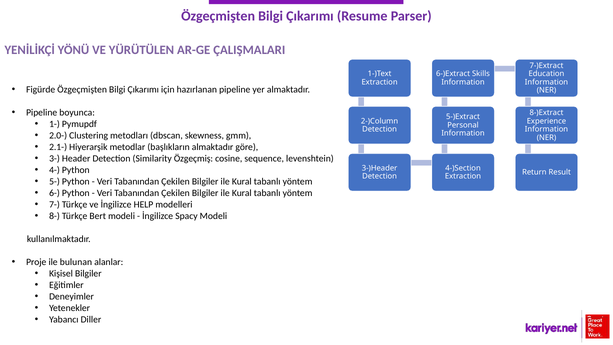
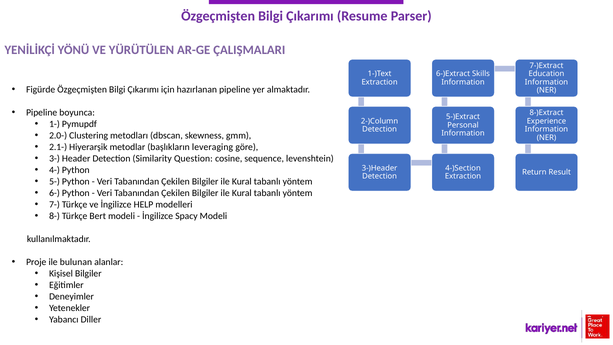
başlıkların almaktadır: almaktadır -> leveraging
Özgeçmiş: Özgeçmiş -> Question
